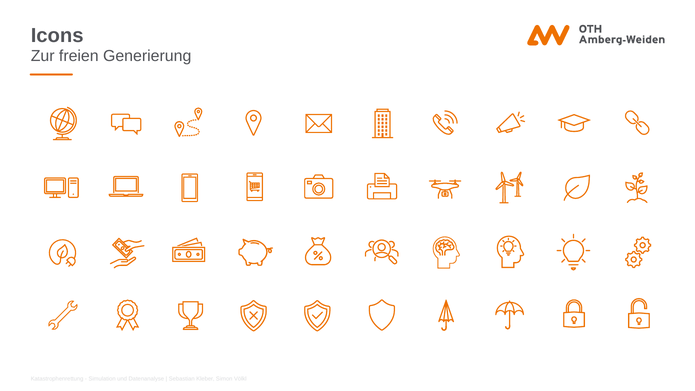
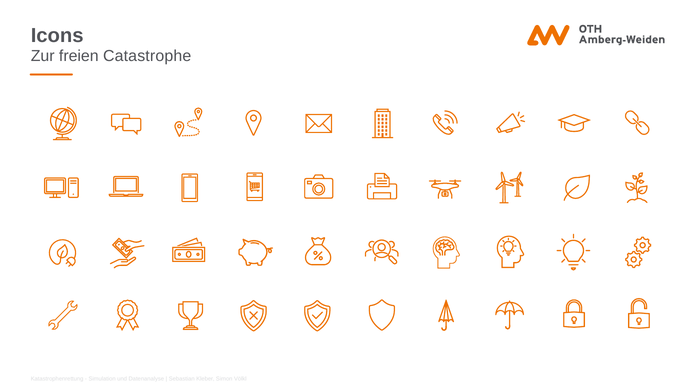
Generierung: Generierung -> Catastrophe
